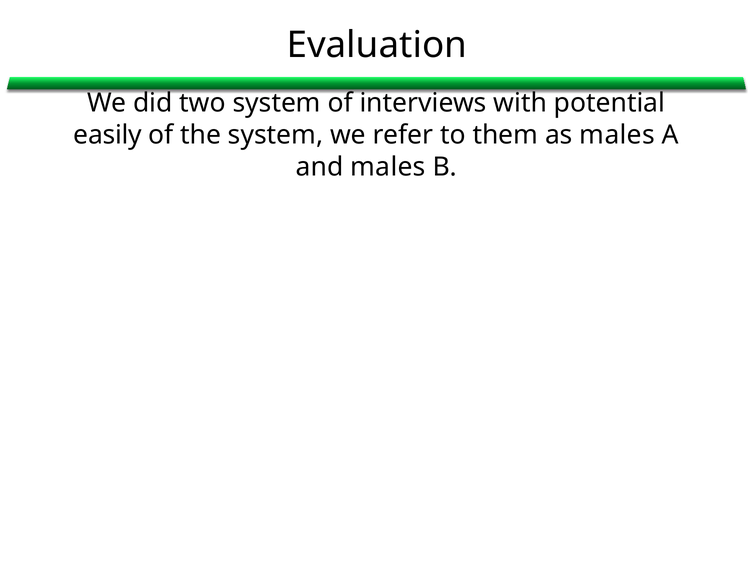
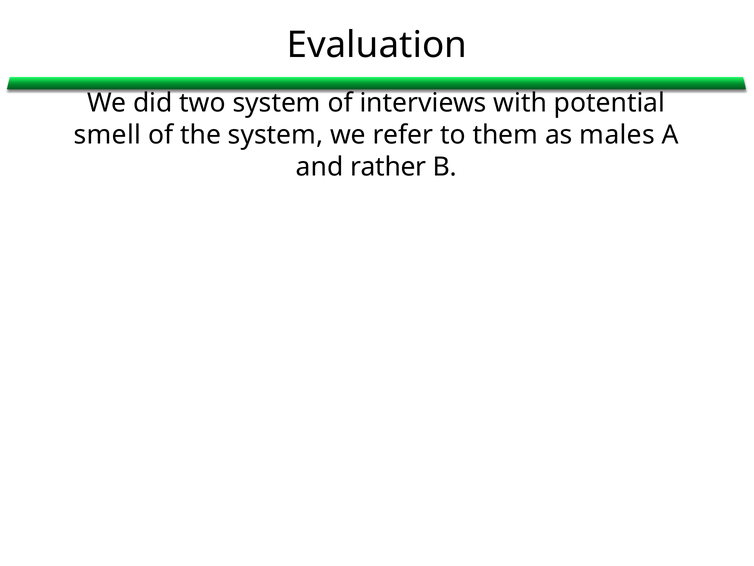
easily: easily -> smell
and males: males -> rather
